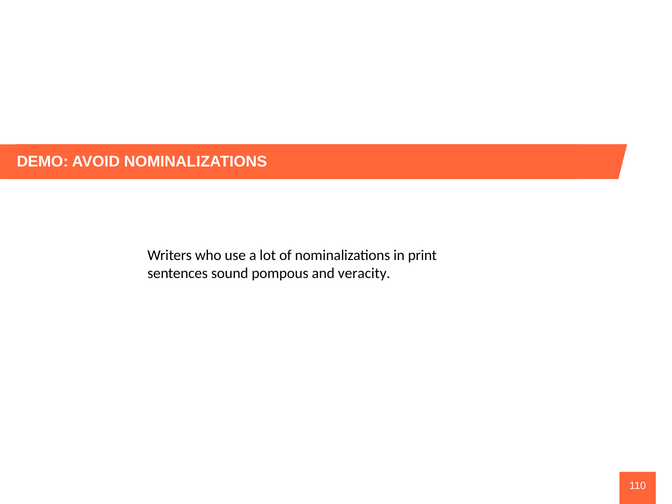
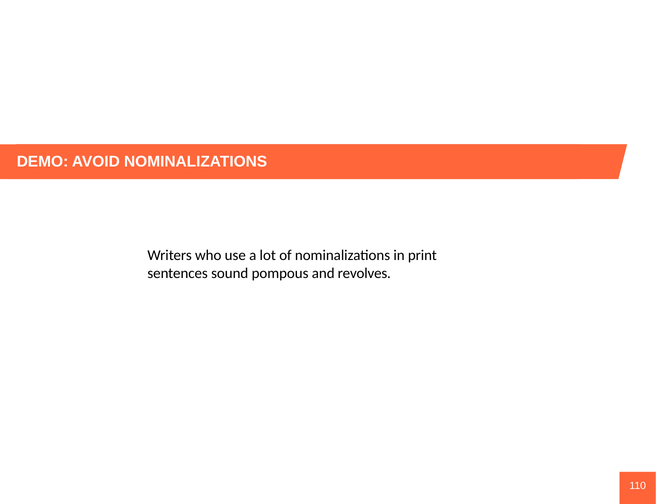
veracity: veracity -> revolves
